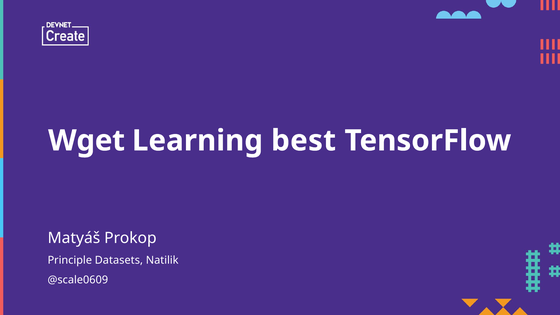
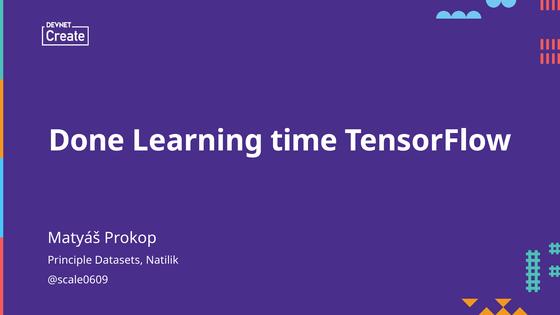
Wget: Wget -> Done
best: best -> time
